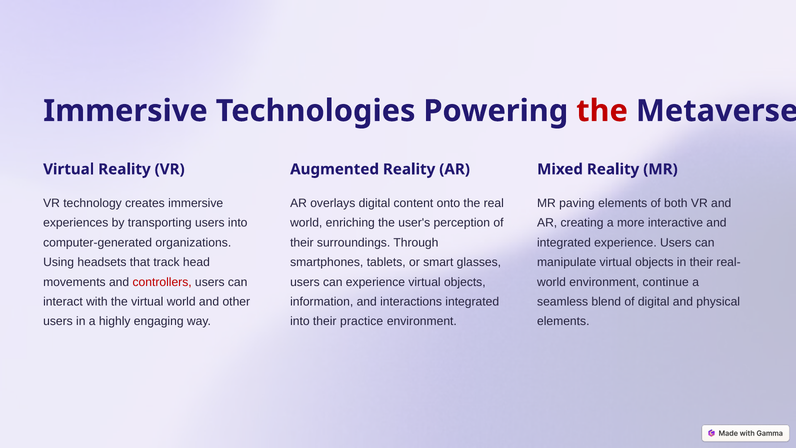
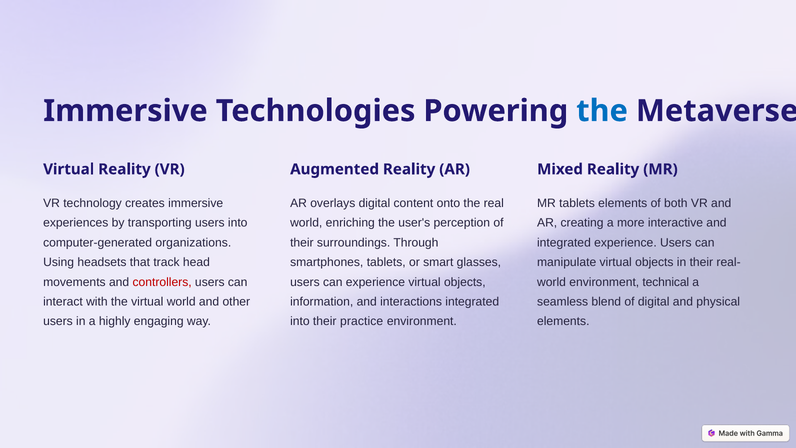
the at (602, 111) colour: red -> blue
MR paving: paving -> tablets
continue: continue -> technical
